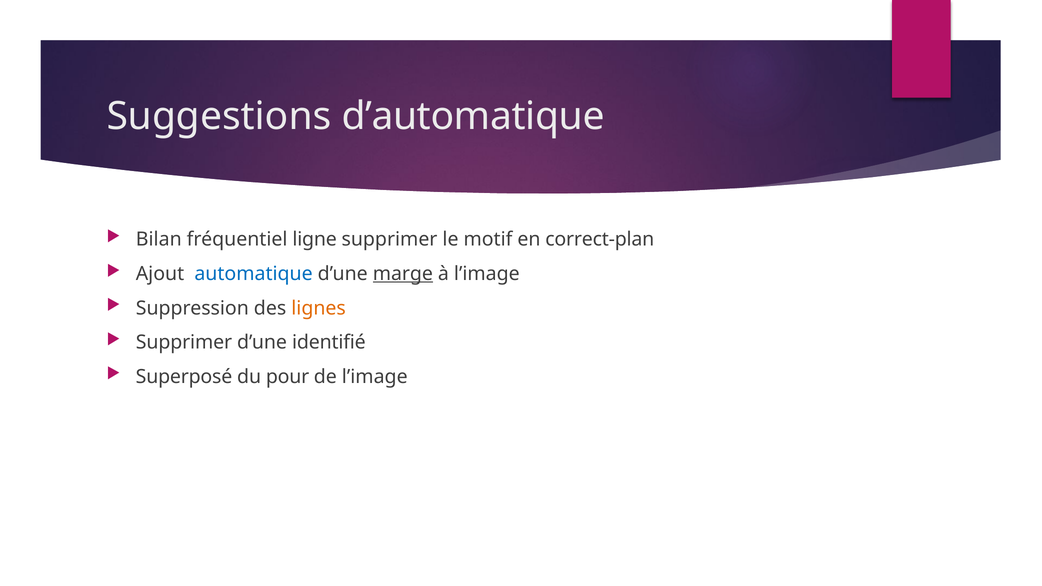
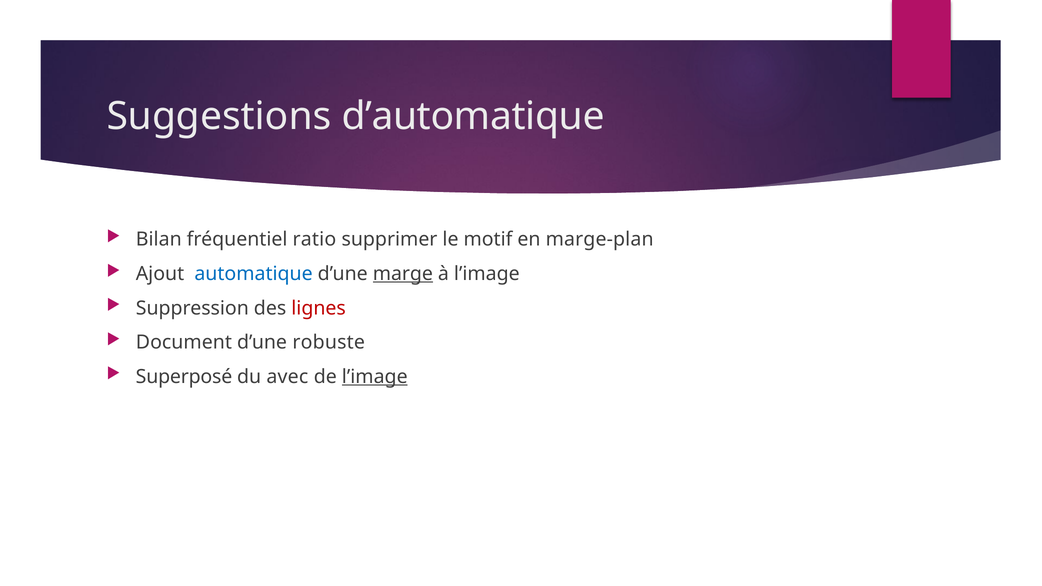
ligne: ligne -> ratio
correct-plan: correct-plan -> marge-plan
lignes colour: orange -> red
Supprimer at (184, 342): Supprimer -> Document
identifié: identifié -> robuste
pour: pour -> avec
l’image at (375, 377) underline: none -> present
